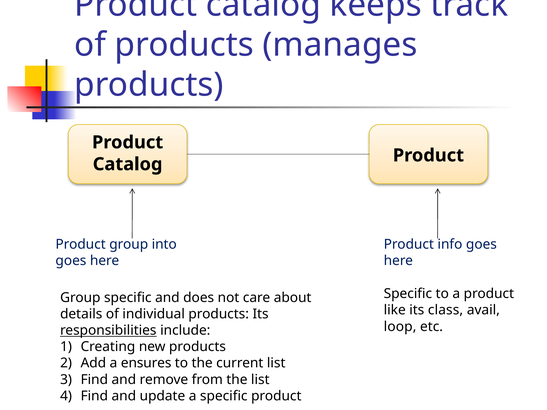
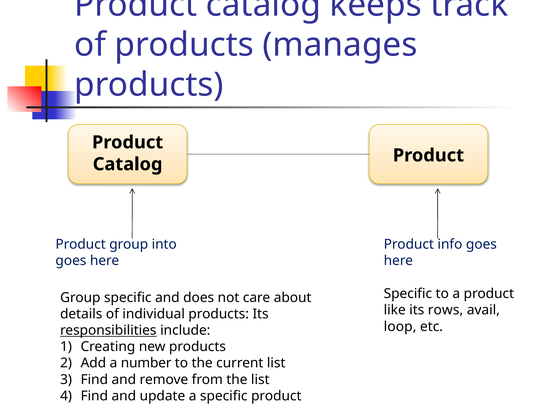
class: class -> rows
ensures: ensures -> number
